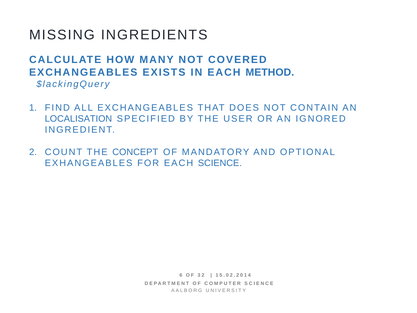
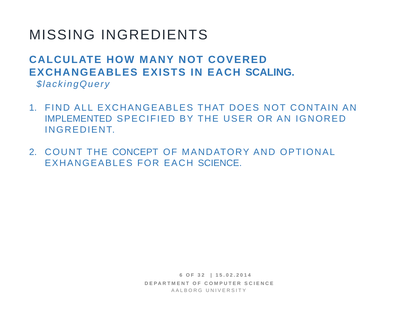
METHOD: METHOD -> SCALING
LOCALISATION: LOCALISATION -> IMPLEMENTED
